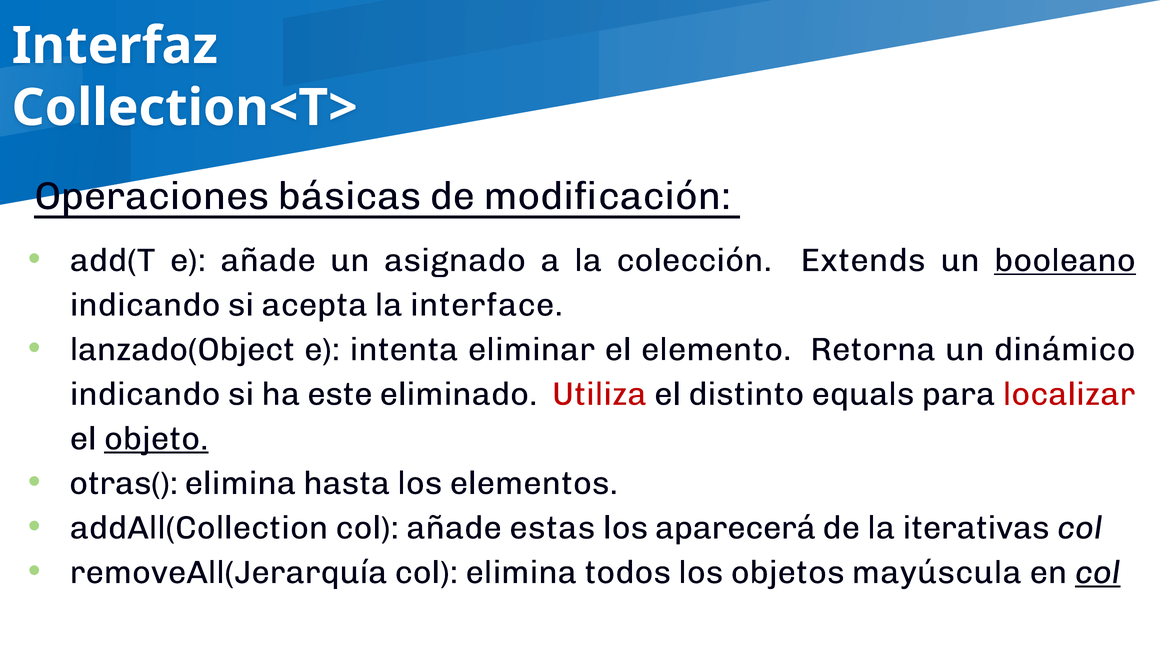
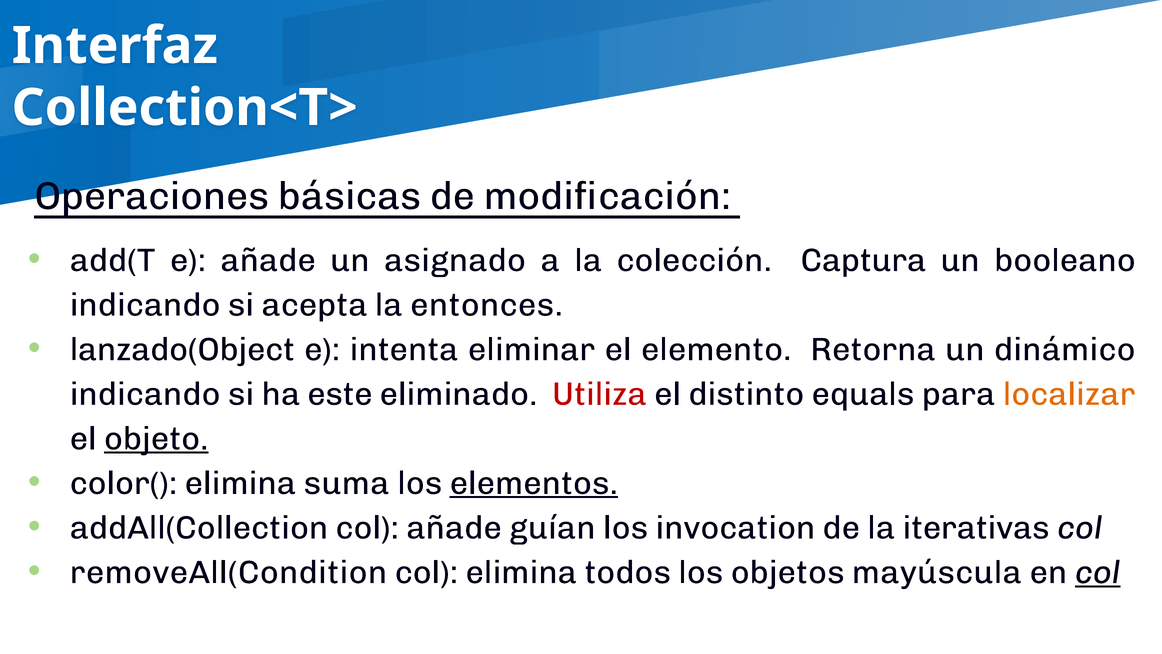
Extends: Extends -> Captura
booleano underline: present -> none
interface: interface -> entonces
localizar colour: red -> orange
otras(: otras( -> color(
hasta: hasta -> suma
elementos underline: none -> present
estas: estas -> guían
aparecerá: aparecerá -> invocation
removeAll(Jerarquía: removeAll(Jerarquía -> removeAll(Condition
